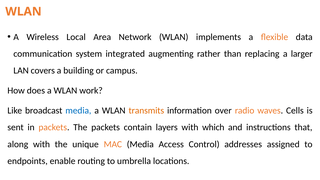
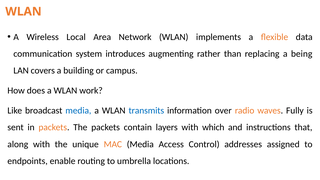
integrated: integrated -> introduces
larger: larger -> being
transmits colour: orange -> blue
Cells: Cells -> Fully
